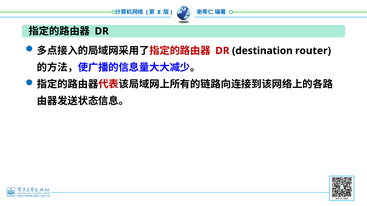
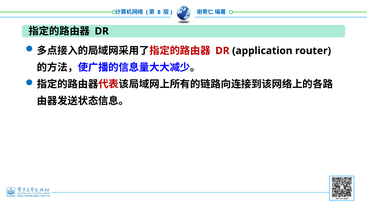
destination: destination -> application
